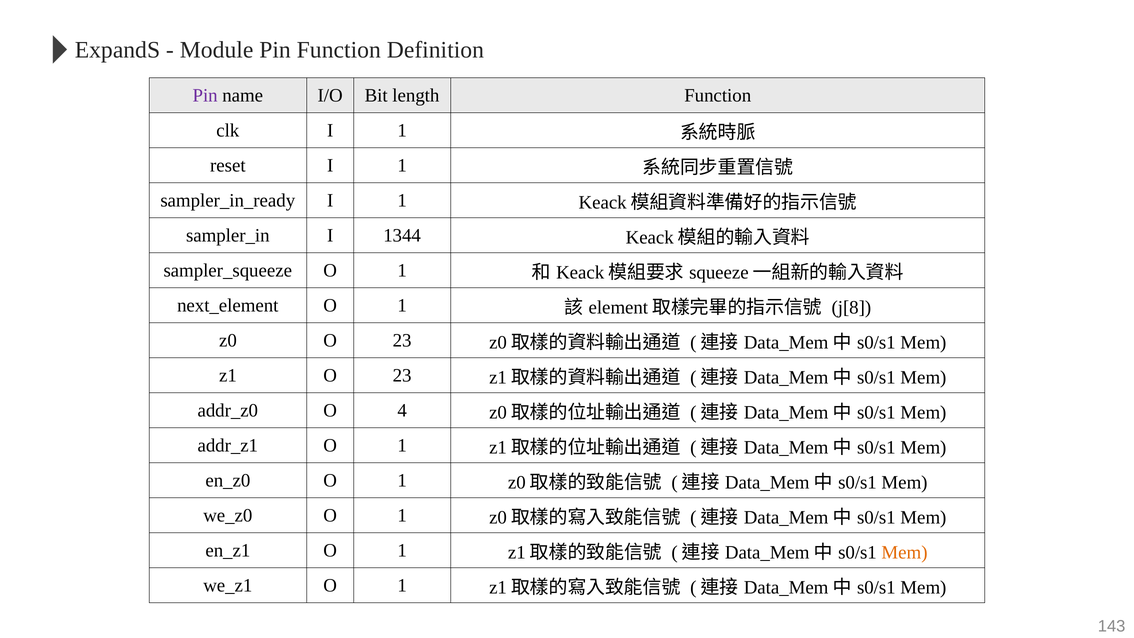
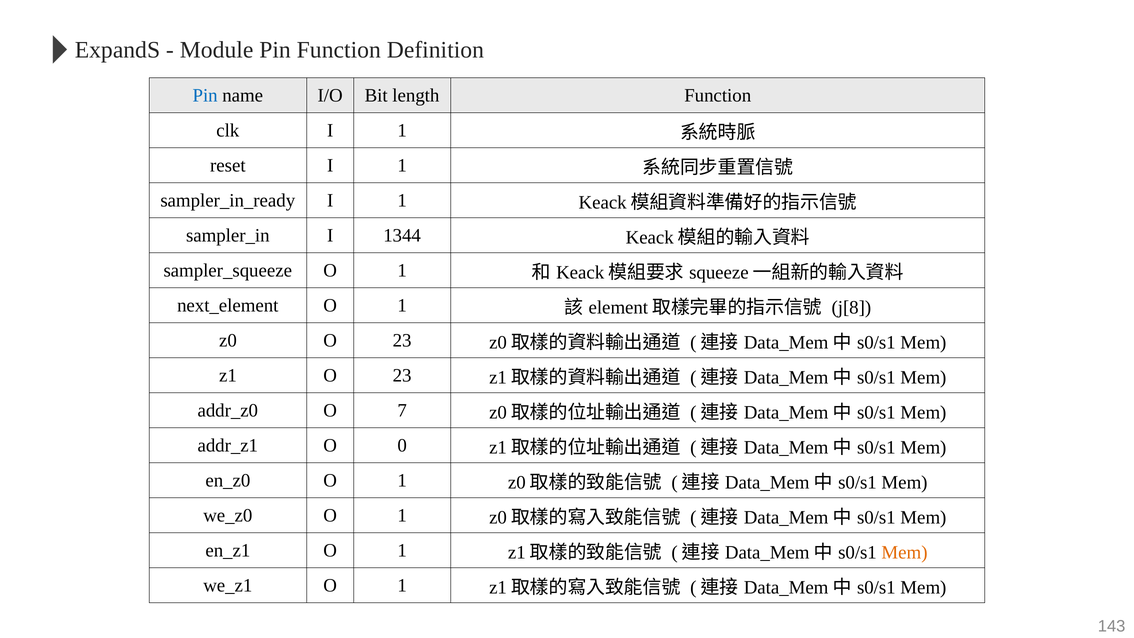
Pin at (205, 95) colour: purple -> blue
4: 4 -> 7
1 at (402, 445): 1 -> 0
